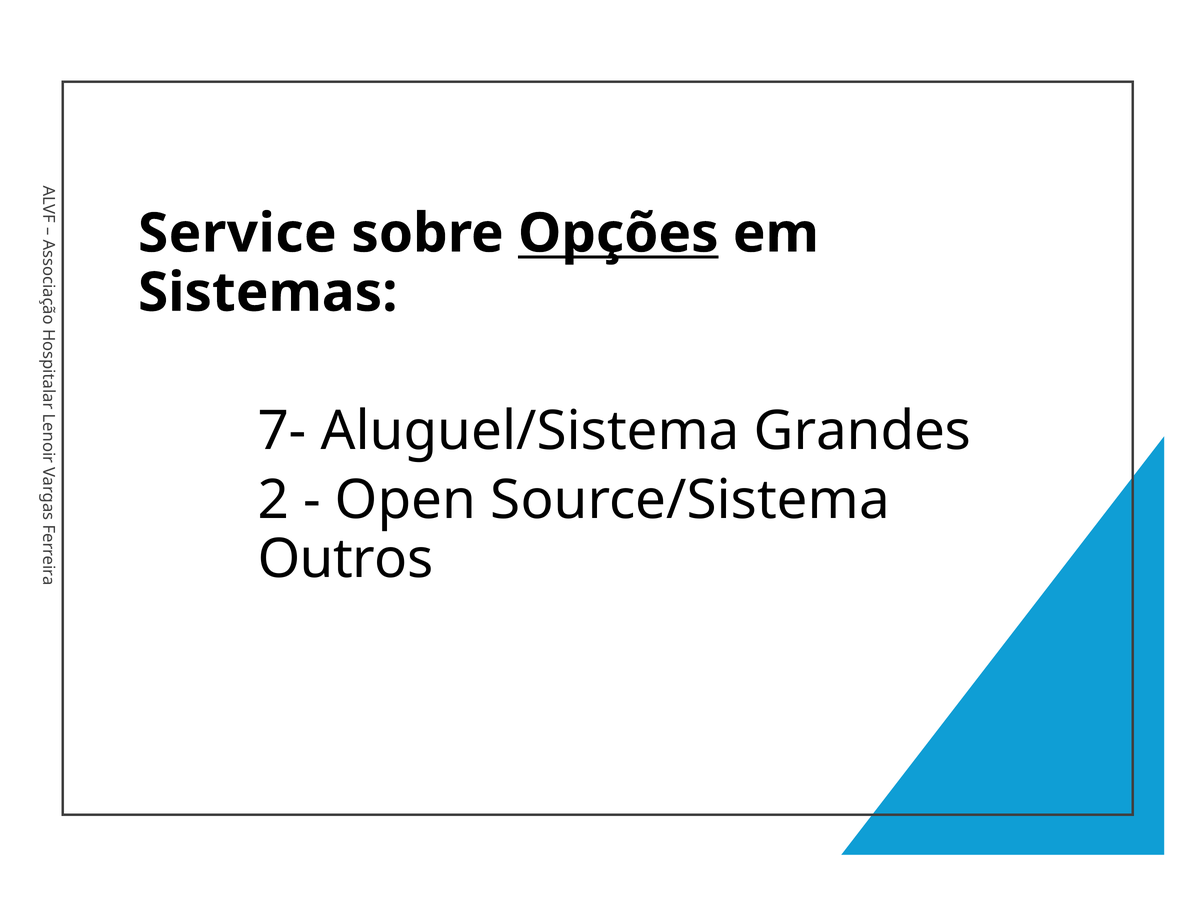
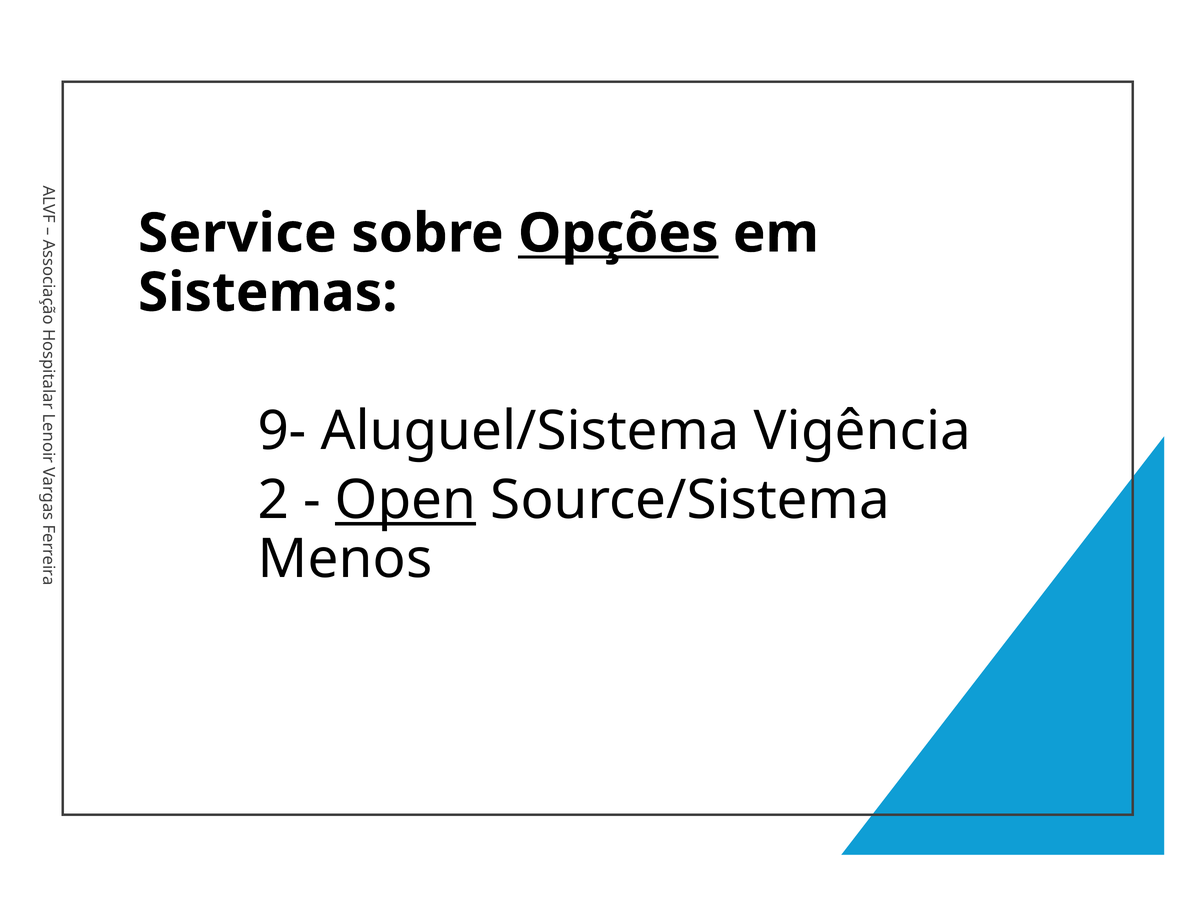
7-: 7- -> 9-
Grandes: Grandes -> Vigência
Open underline: none -> present
Outros: Outros -> Menos
